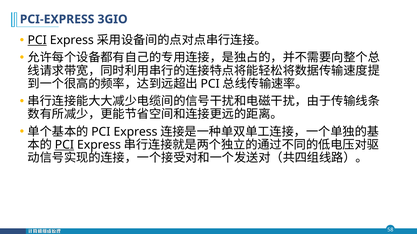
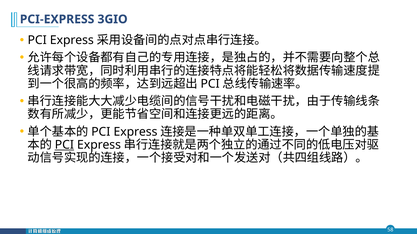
PCI at (37, 40) underline: present -> none
